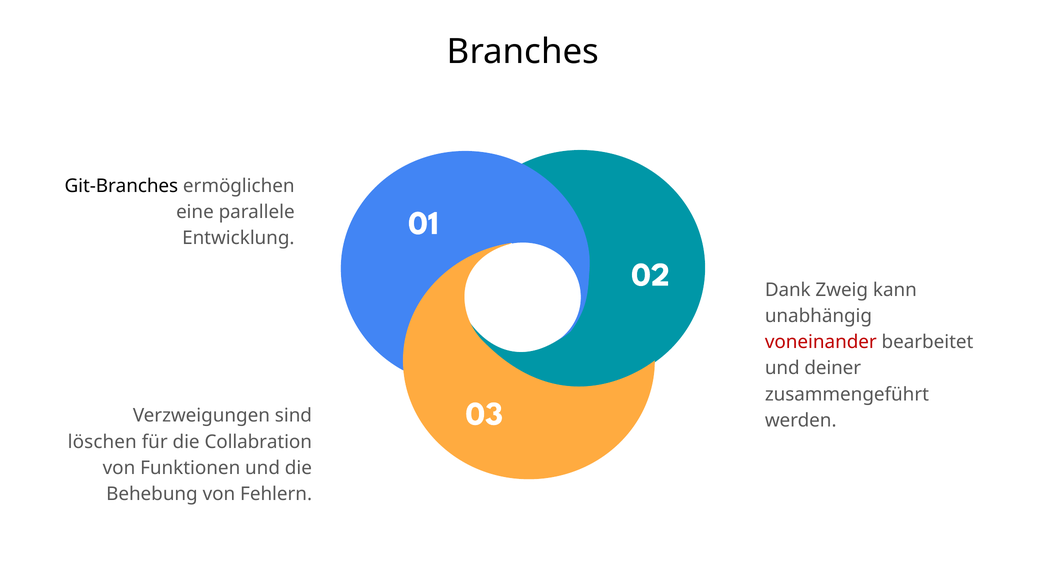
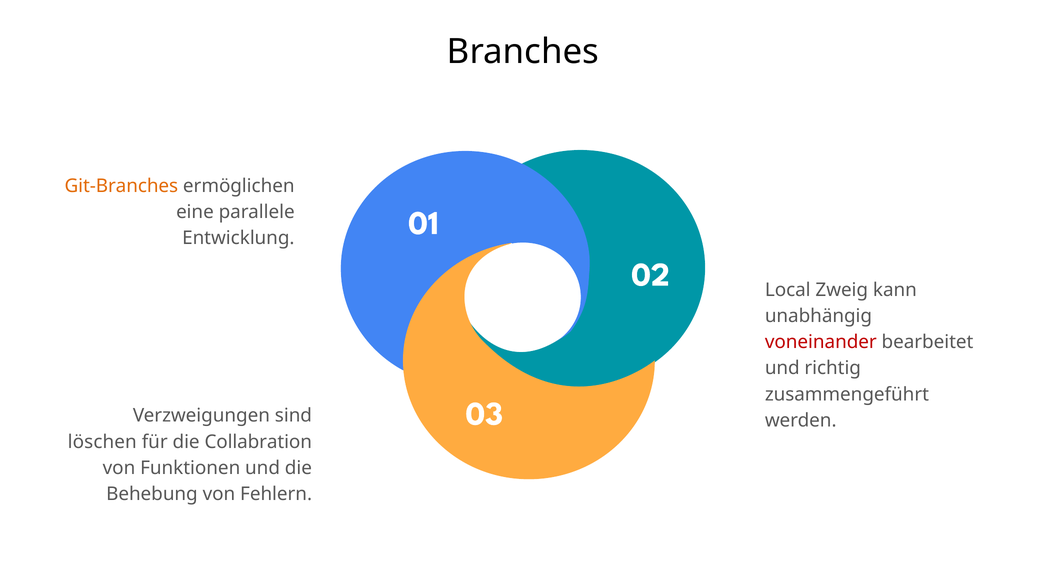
Git-Branches colour: black -> orange
Dank: Dank -> Local
deiner: deiner -> richtig
